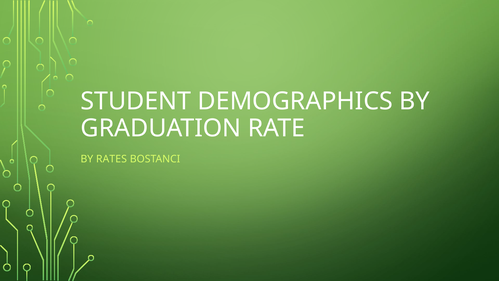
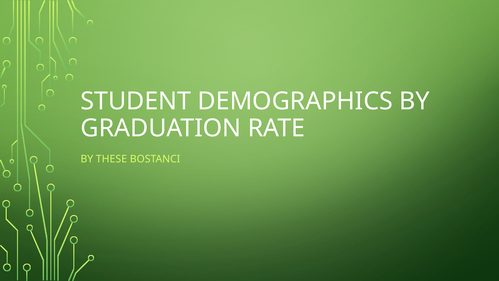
RATES: RATES -> THESE
